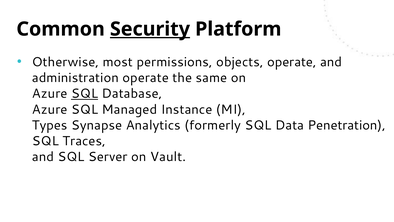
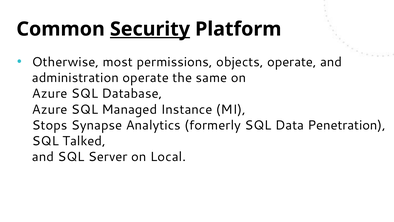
SQL at (85, 93) underline: present -> none
Types: Types -> Stops
Traces: Traces -> Talked
Vault: Vault -> Local
